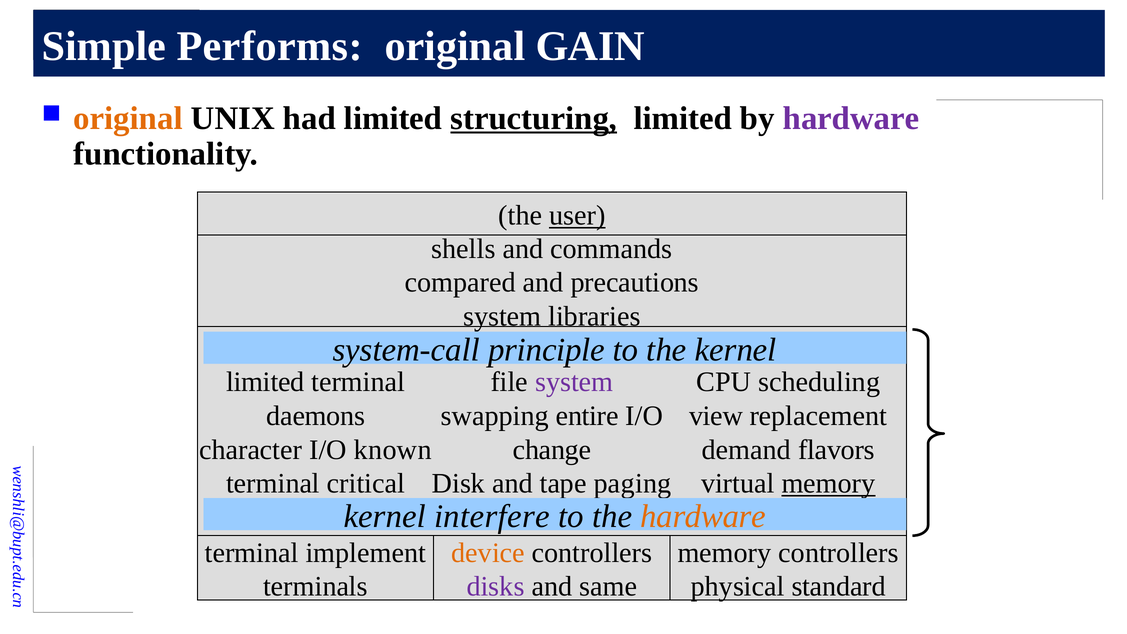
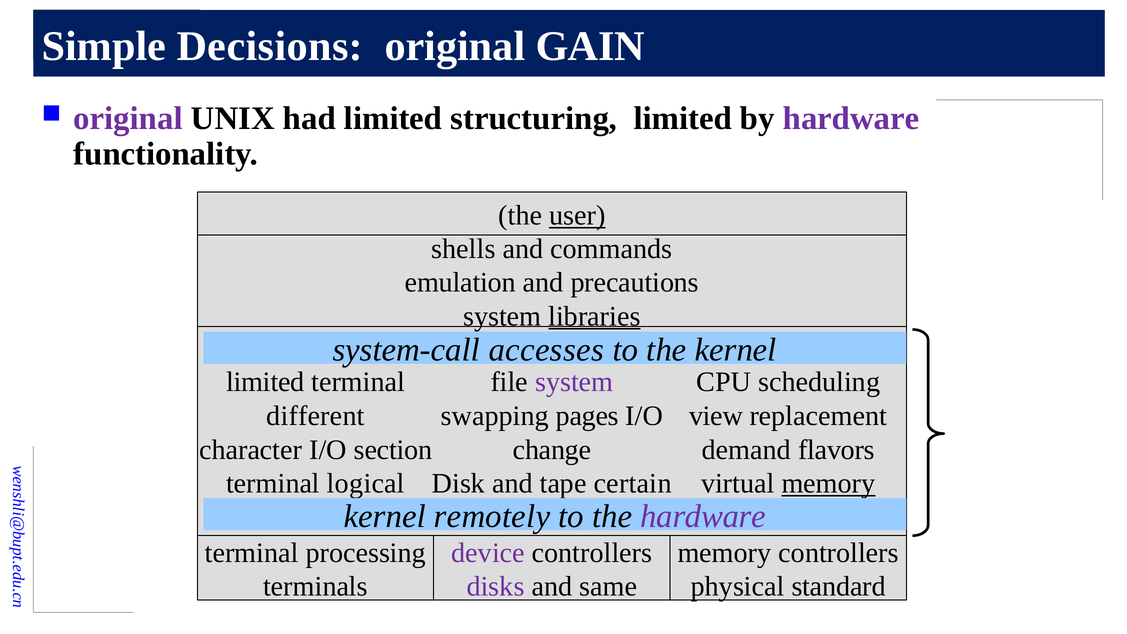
Performs: Performs -> Decisions
original at (128, 118) colour: orange -> purple
structuring underline: present -> none
compared: compared -> emulation
libraries underline: none -> present
principle: principle -> accesses
daemons: daemons -> different
entire: entire -> pages
known: known -> section
critical: critical -> logical
paging: paging -> certain
interfere: interfere -> remotely
hardware at (703, 516) colour: orange -> purple
implement: implement -> processing
device colour: orange -> purple
